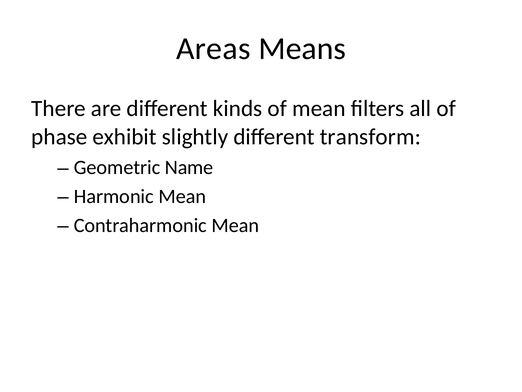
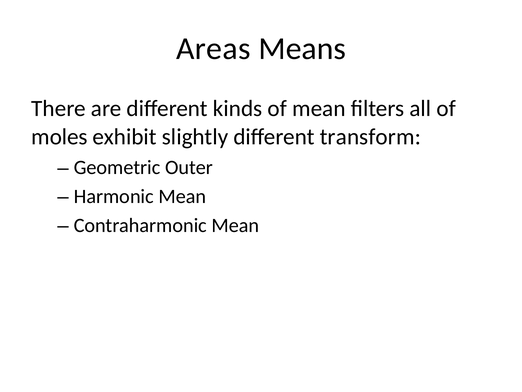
phase: phase -> moles
Name: Name -> Outer
